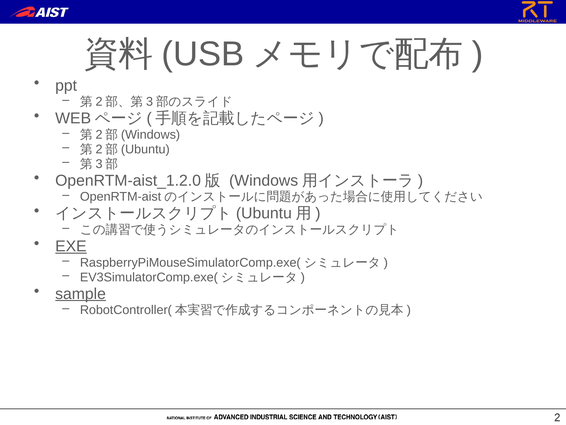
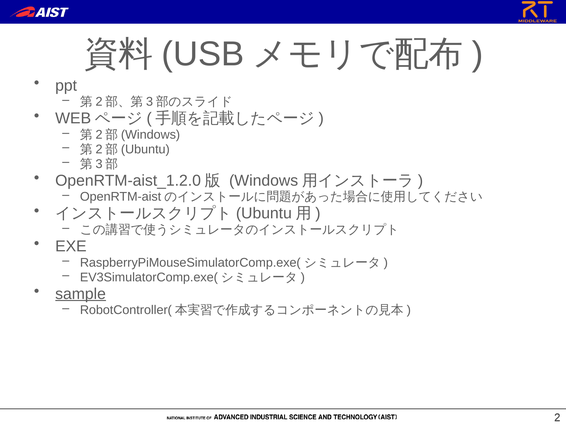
EXE underline: present -> none
